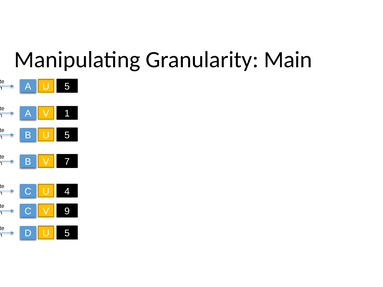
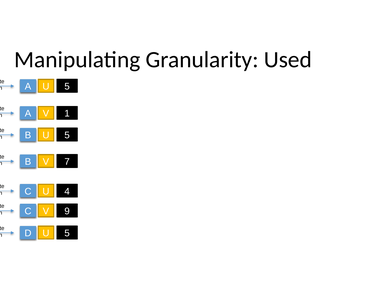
Main: Main -> Used
